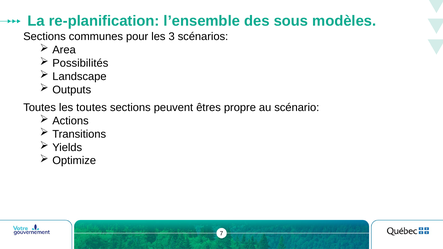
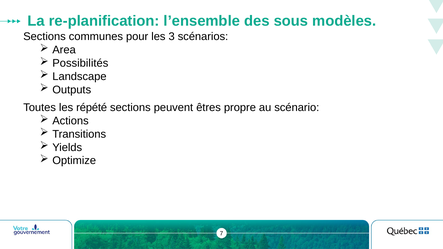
les toutes: toutes -> répété
